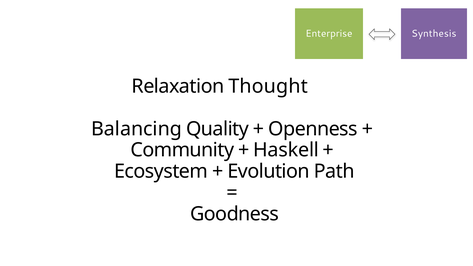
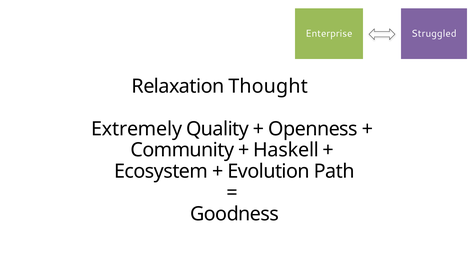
Synthesis: Synthesis -> Struggled
Balancing: Balancing -> Extremely
